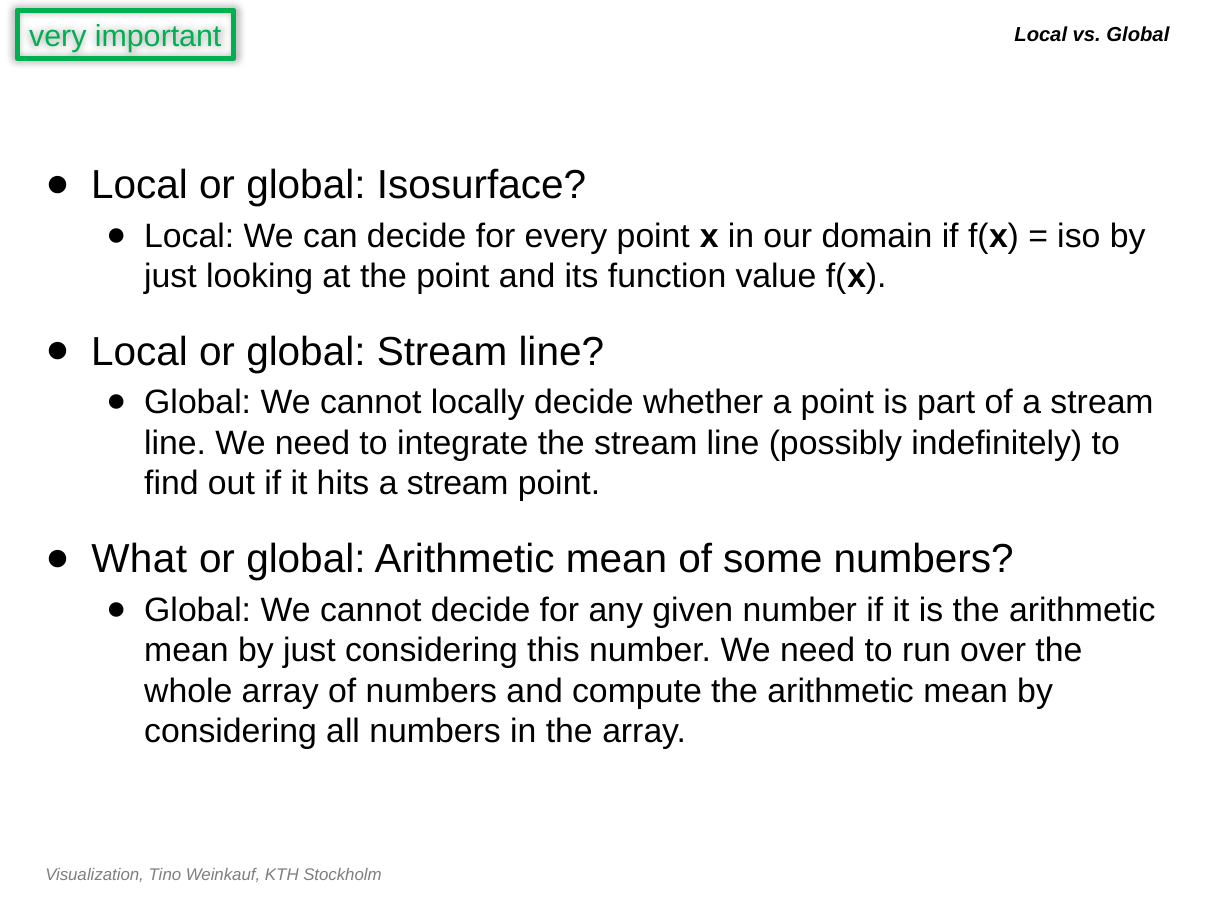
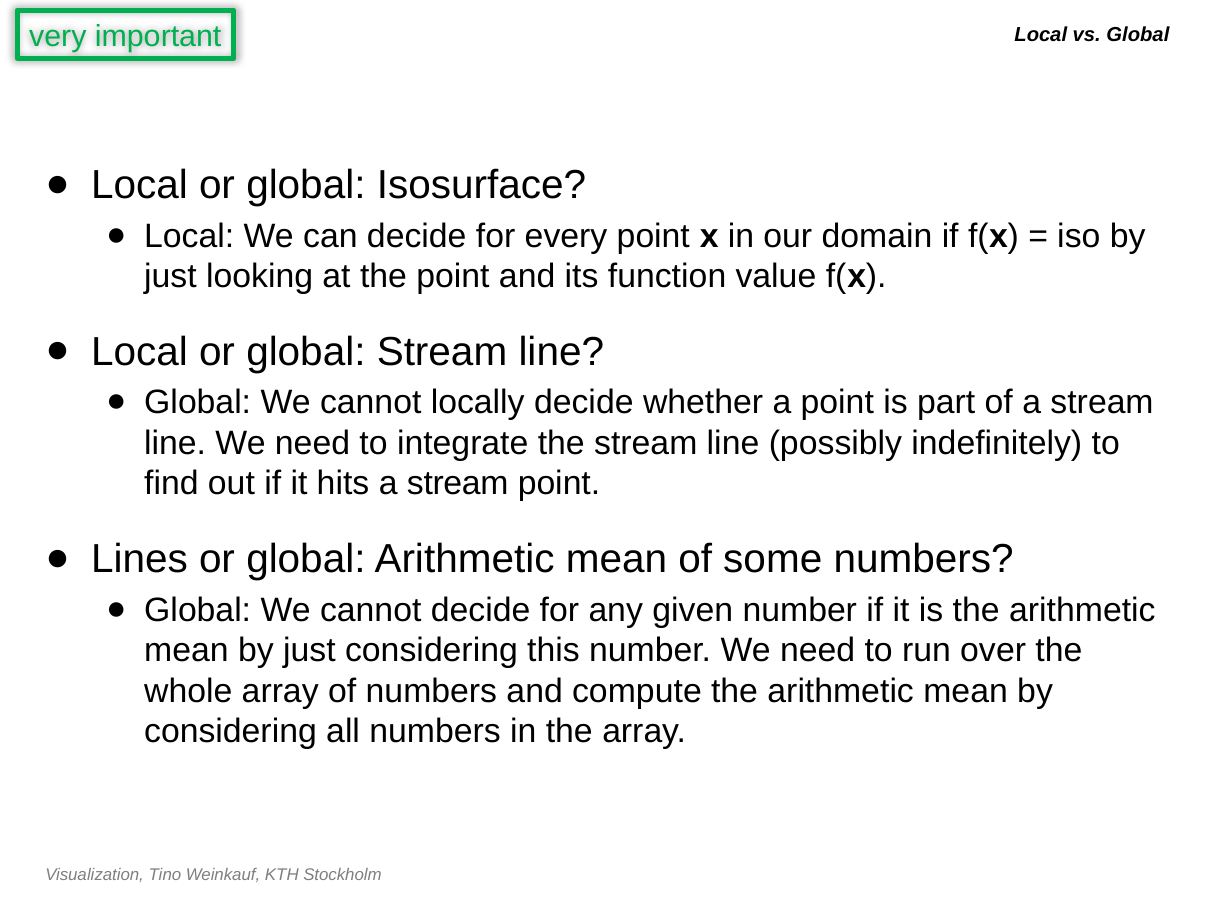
What: What -> Lines
